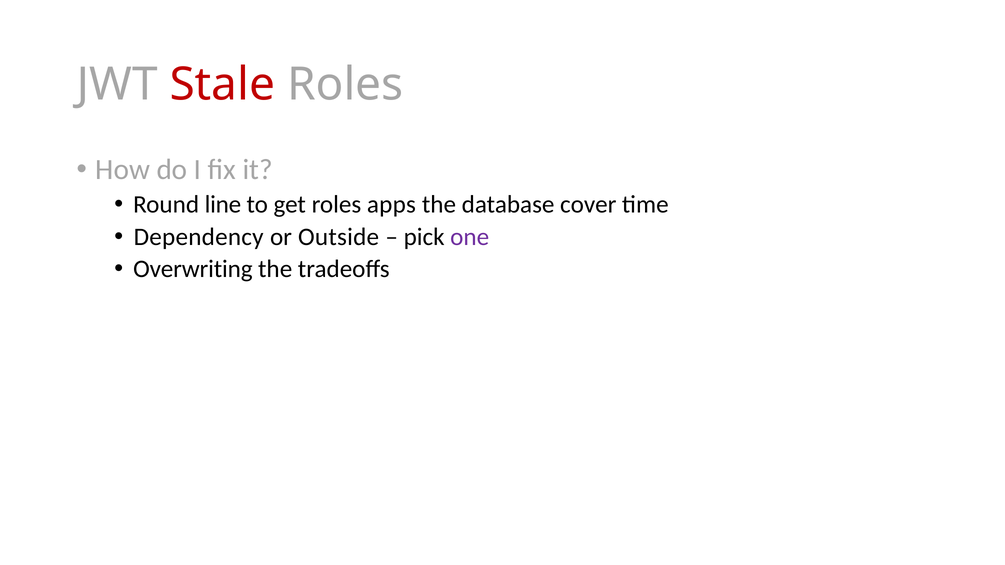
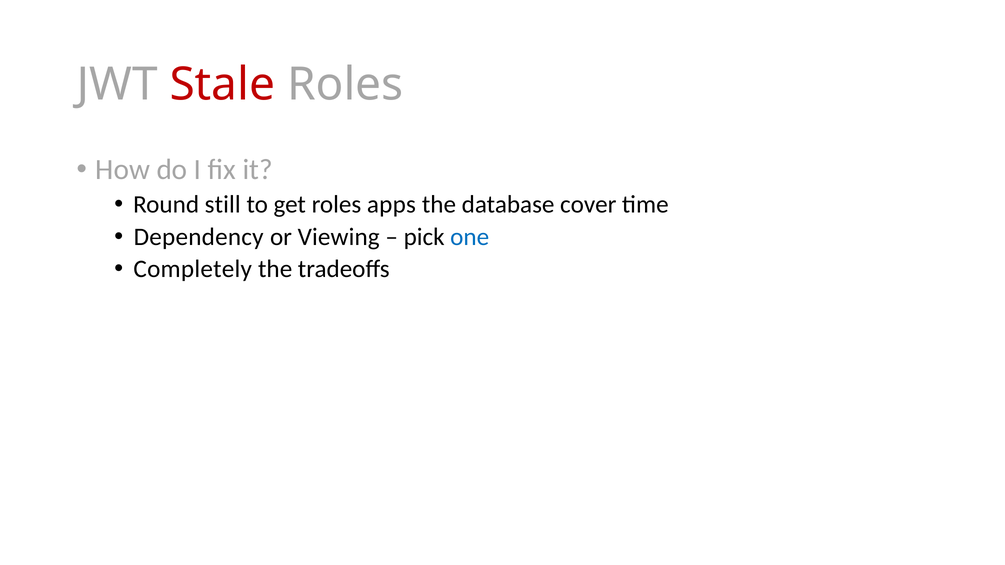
line: line -> still
Outside: Outside -> Viewing
one colour: purple -> blue
Overwriting: Overwriting -> Completely
